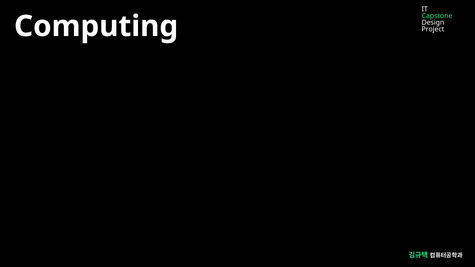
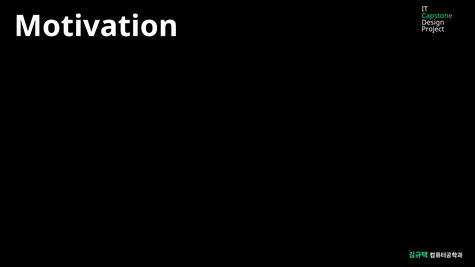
Computing: Computing -> Motivation
